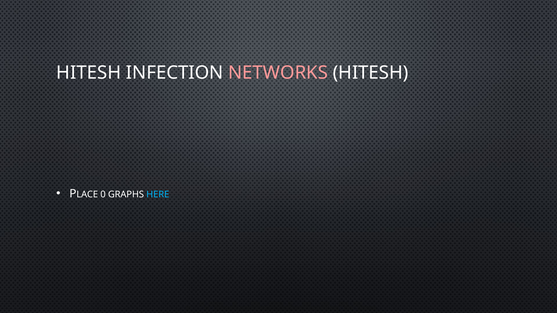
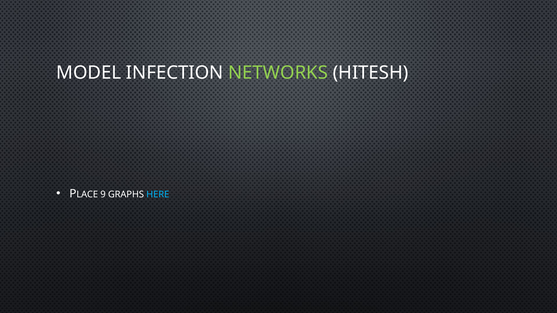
HITESH at (89, 73): HITESH -> MODEL
NETWORKS colour: pink -> light green
0: 0 -> 9
